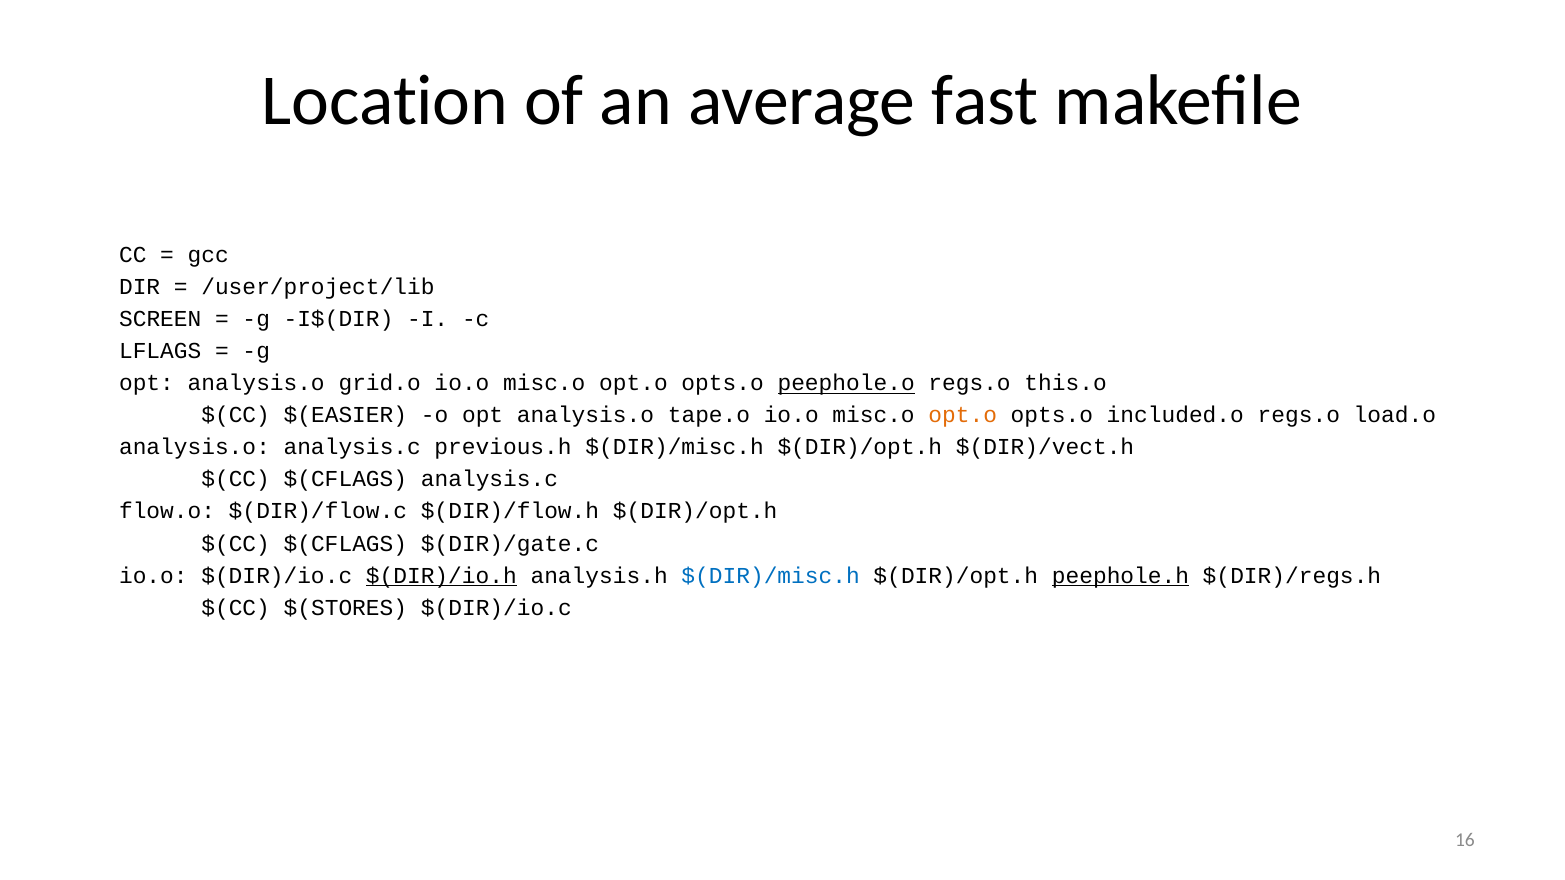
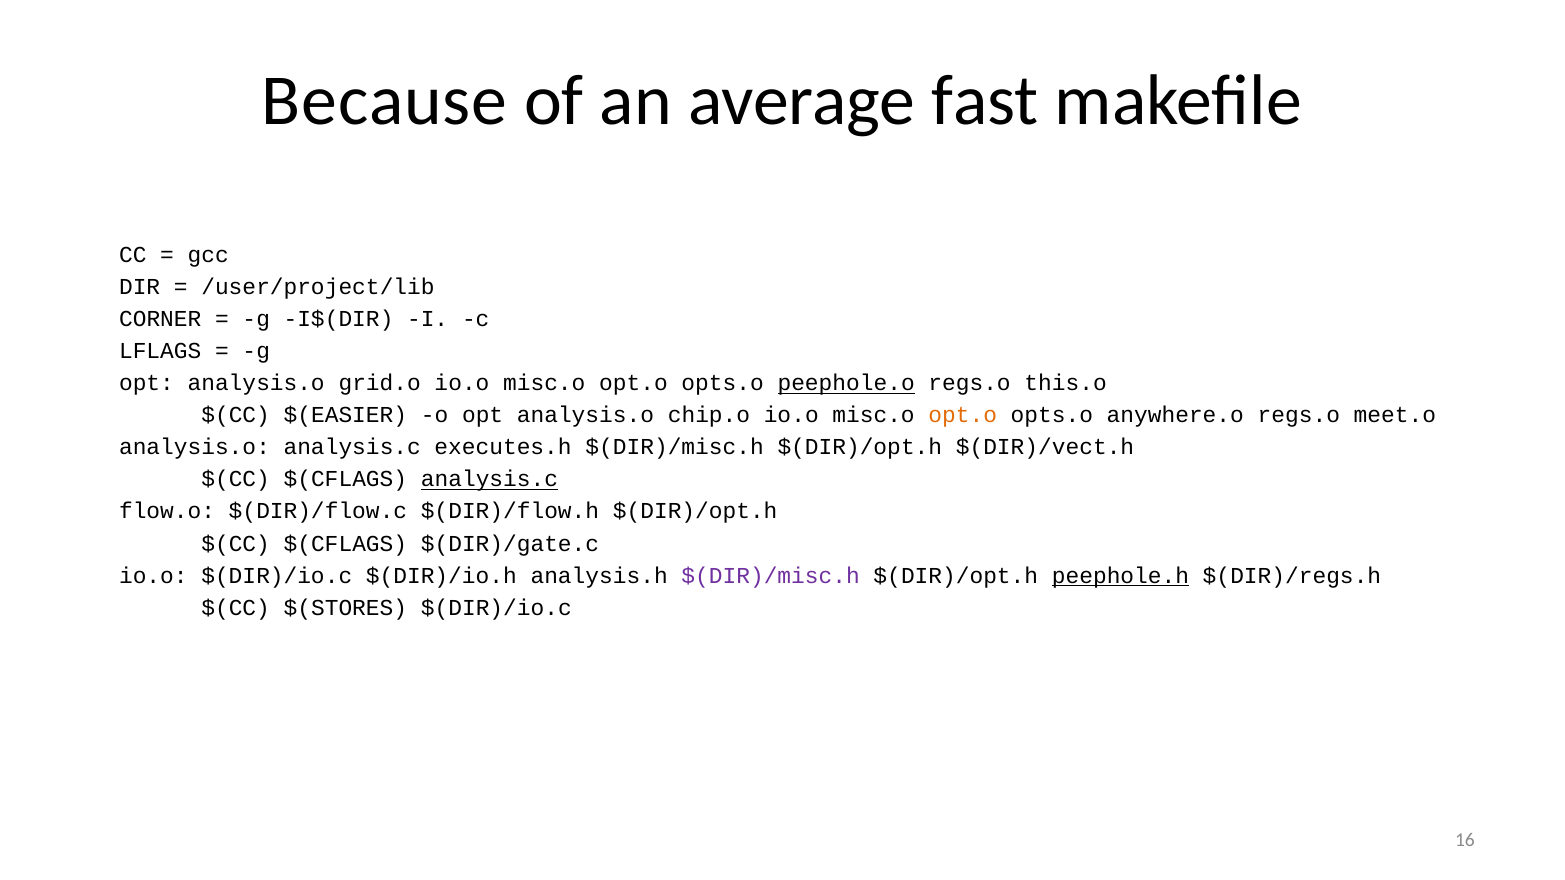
Location: Location -> Because
SCREEN: SCREEN -> CORNER
tape.o: tape.o -> chip.o
included.o: included.o -> anywhere.o
load.o: load.o -> meet.o
previous.h: previous.h -> executes.h
analysis.c at (489, 480) underline: none -> present
$(DIR)/io.h underline: present -> none
$(DIR)/misc.h at (771, 576) colour: blue -> purple
